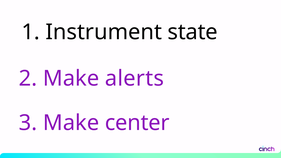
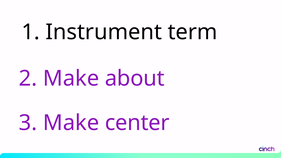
state: state -> term
alerts: alerts -> about
